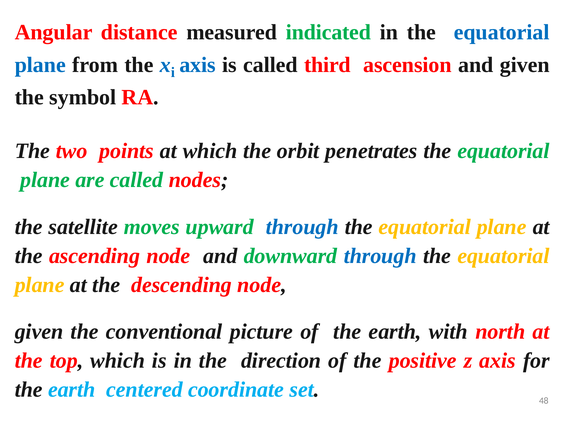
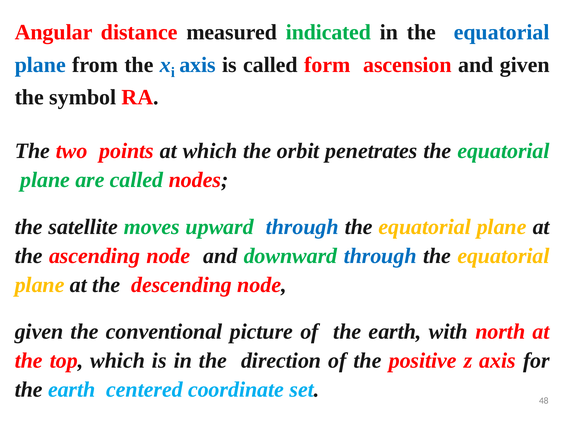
third: third -> form
